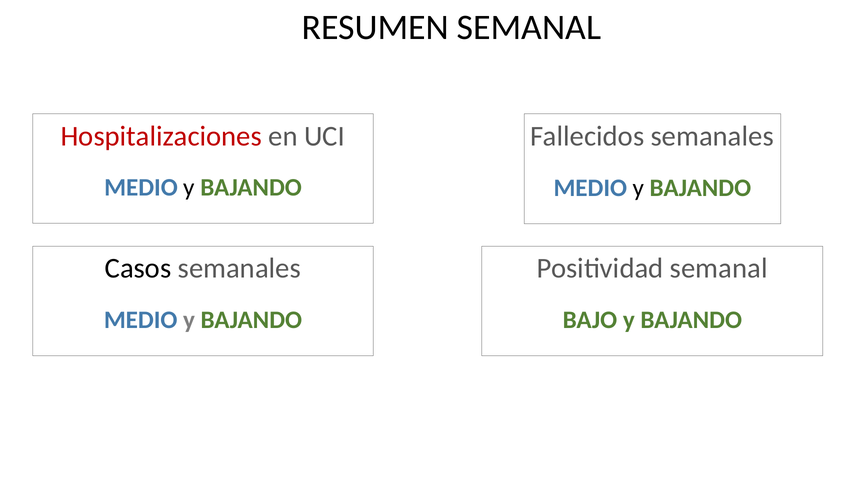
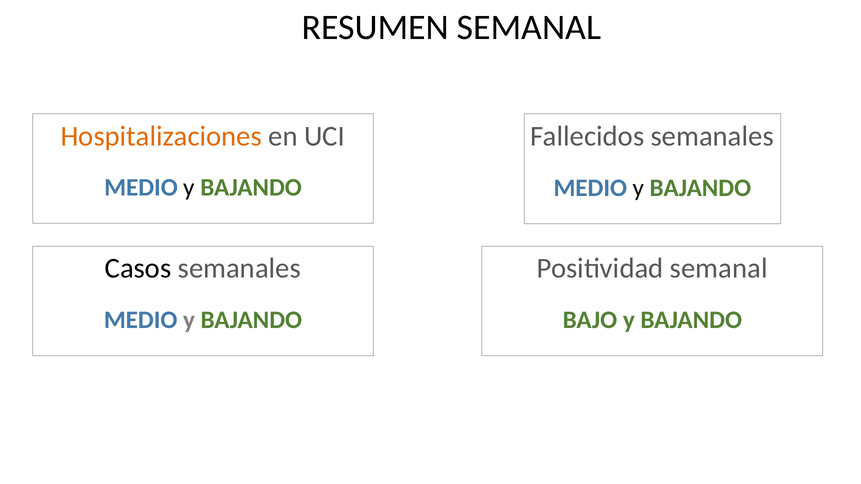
Hospitalizaciones colour: red -> orange
